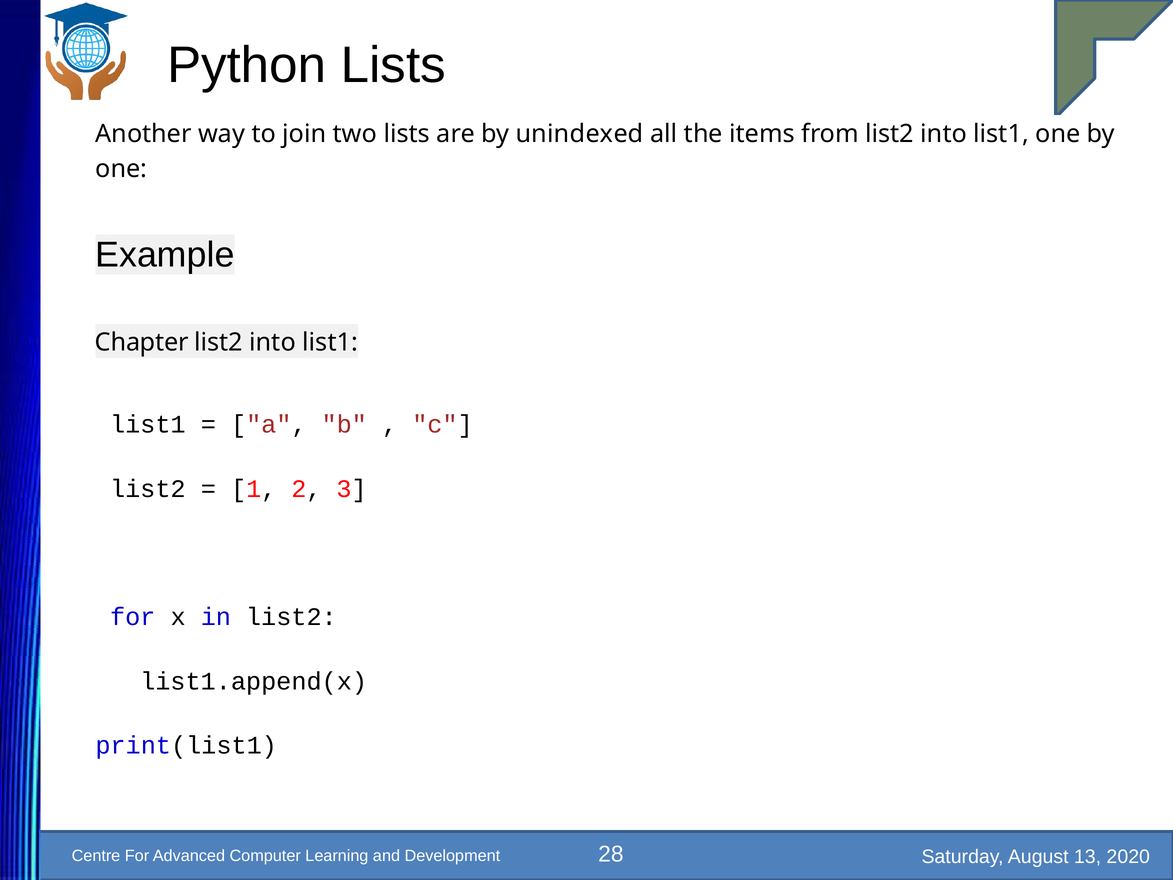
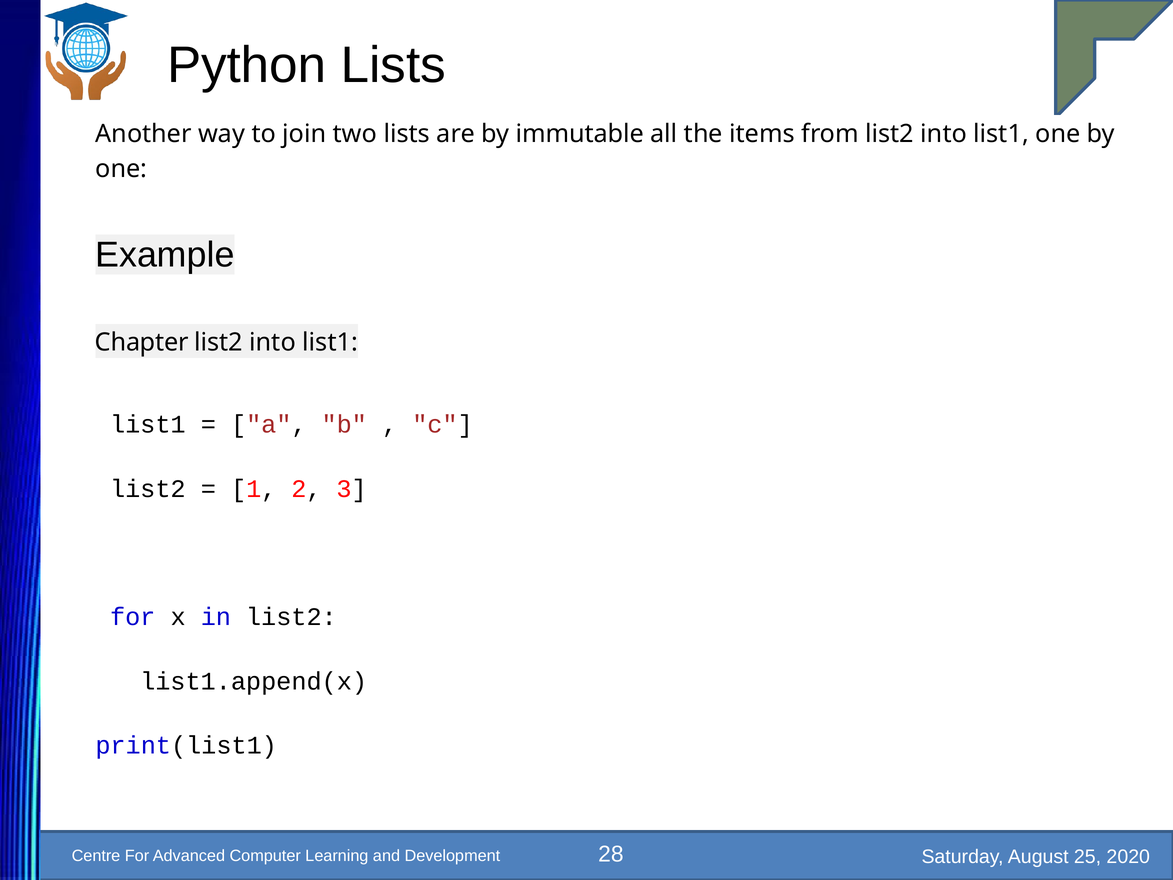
unindexed: unindexed -> immutable
13: 13 -> 25
